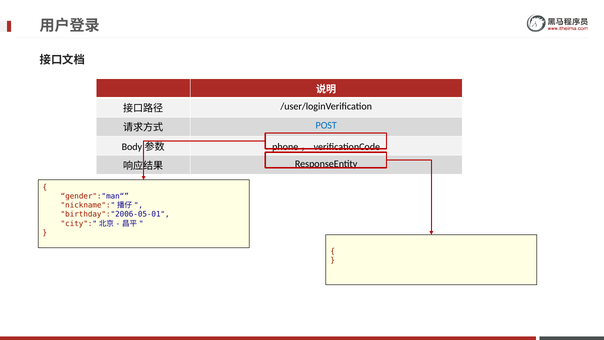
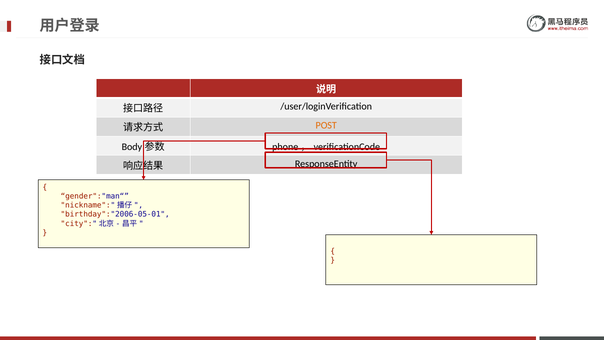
POST colour: blue -> orange
